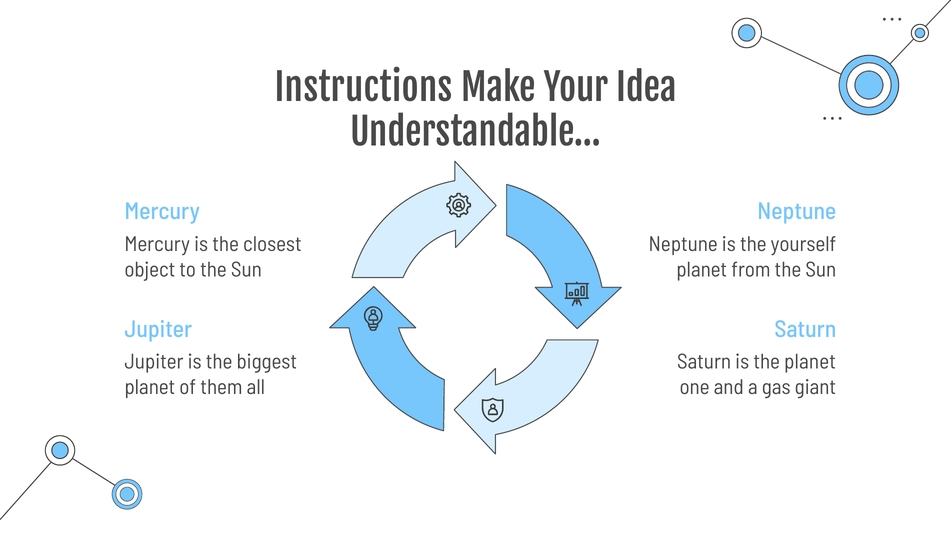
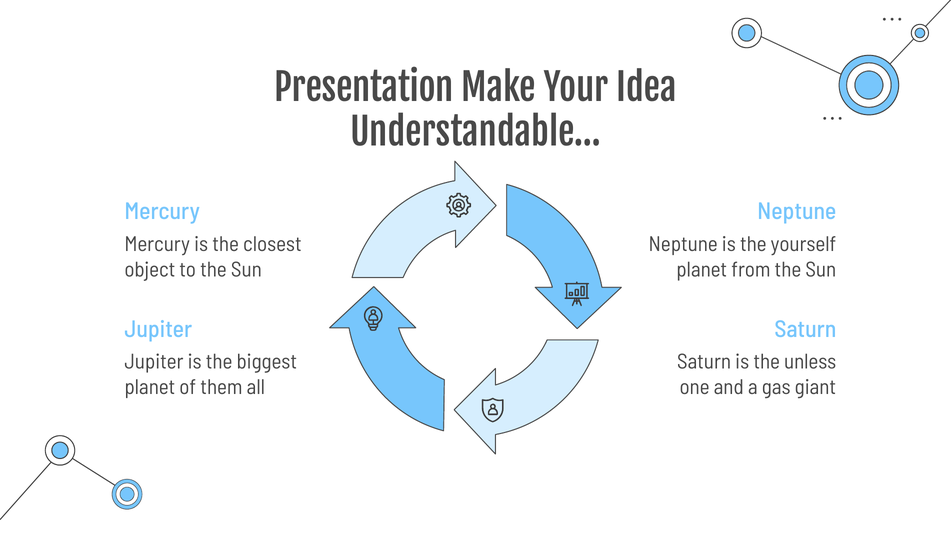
Instructions: Instructions -> Presentation
the planet: planet -> unless
